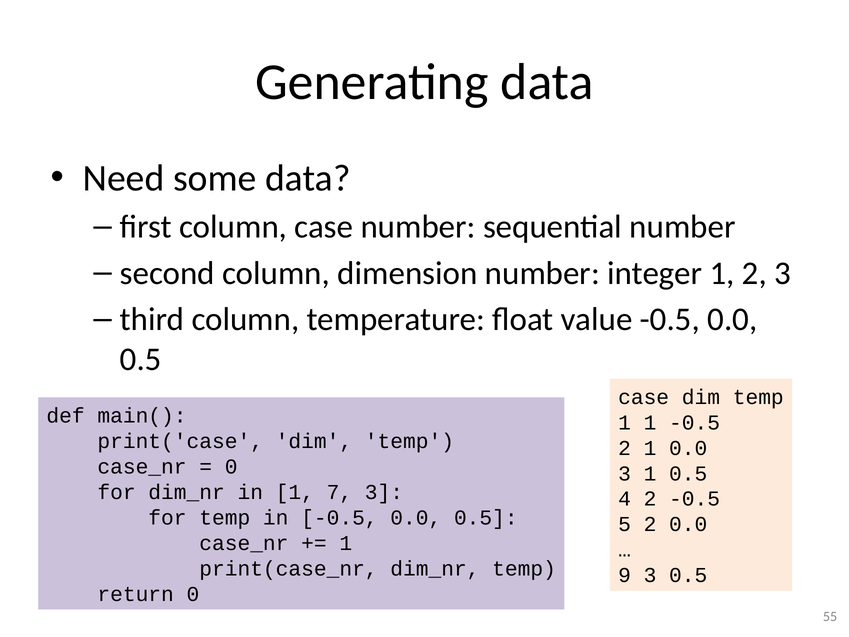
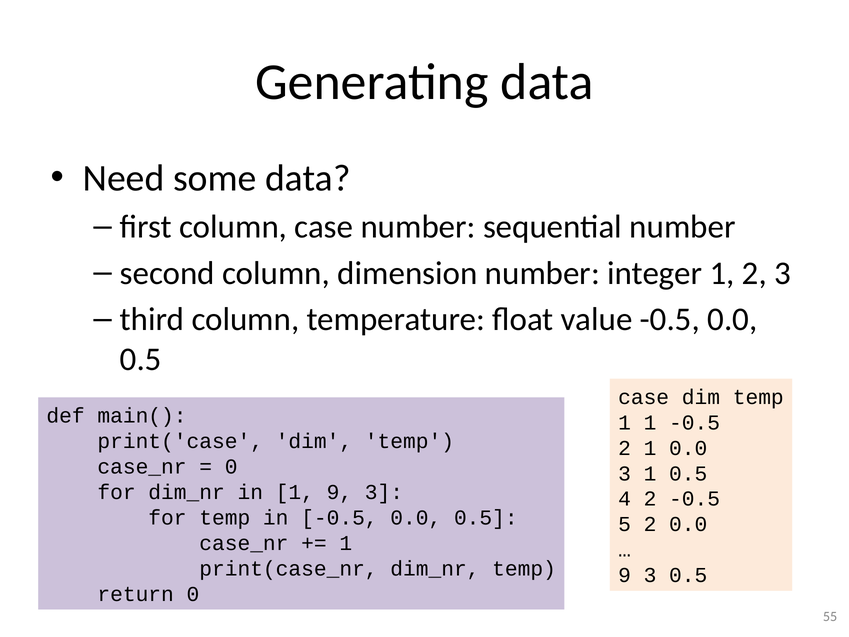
1 7: 7 -> 9
